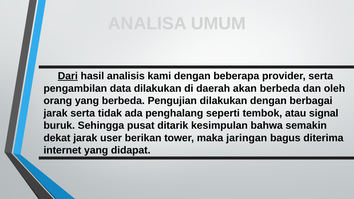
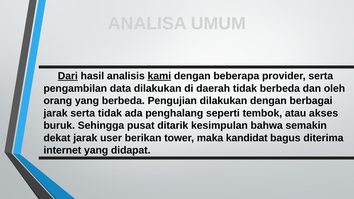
kami underline: none -> present
daerah akan: akan -> tidak
signal: signal -> akses
jaringan: jaringan -> kandidat
